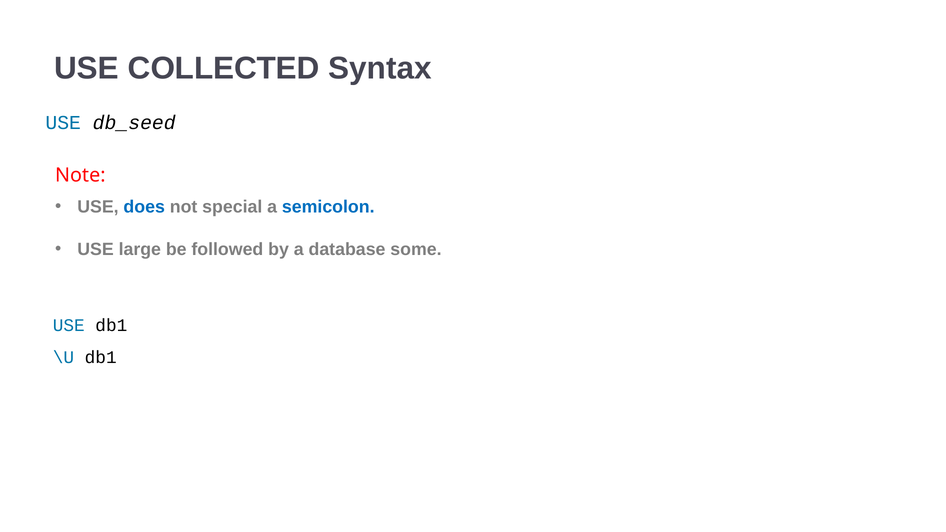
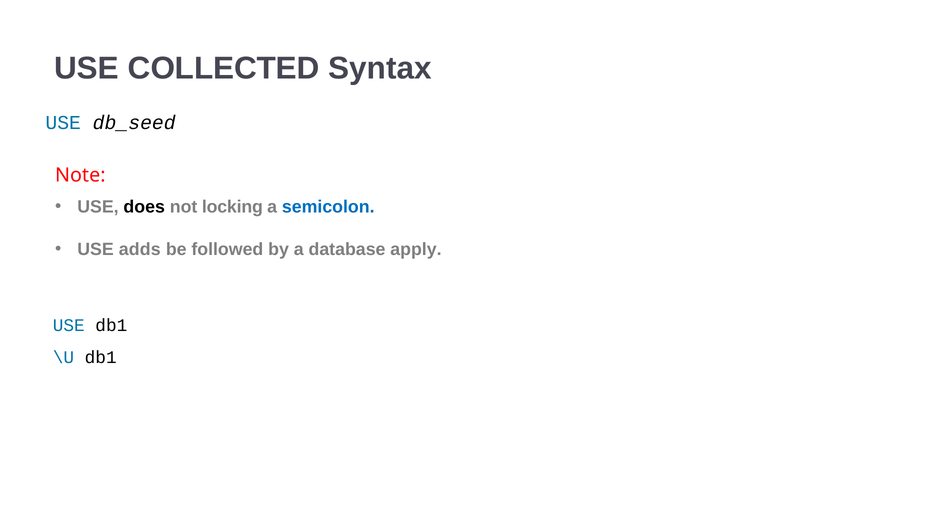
does colour: blue -> black
special: special -> locking
large: large -> adds
some: some -> apply
